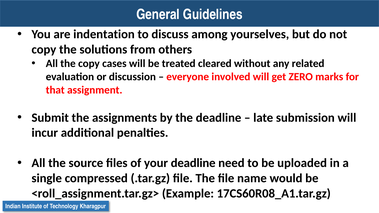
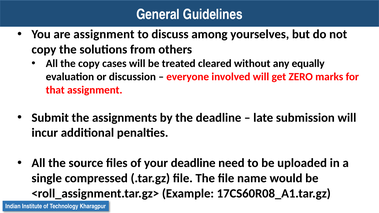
are indentation: indentation -> assignment
related: related -> equally
